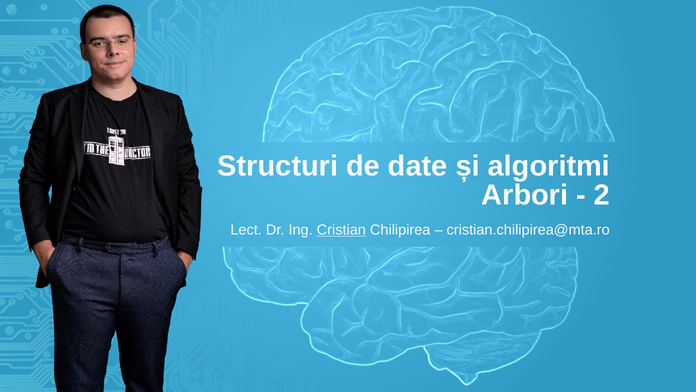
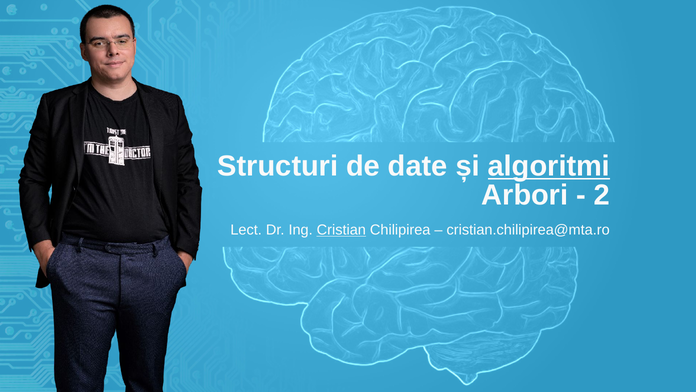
algoritmi underline: none -> present
